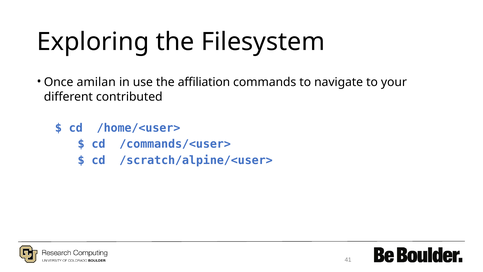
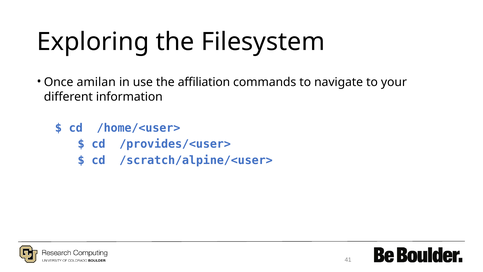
contributed: contributed -> information
/commands/<user>: /commands/<user> -> /provides/<user>
